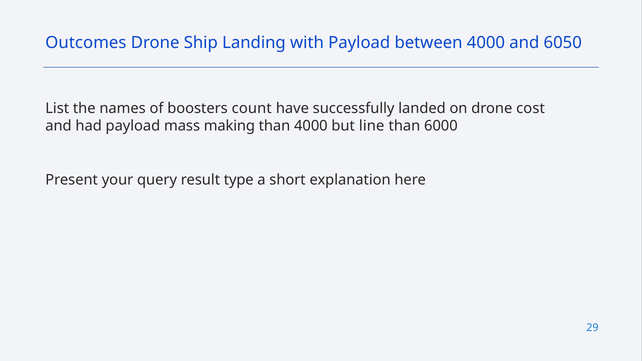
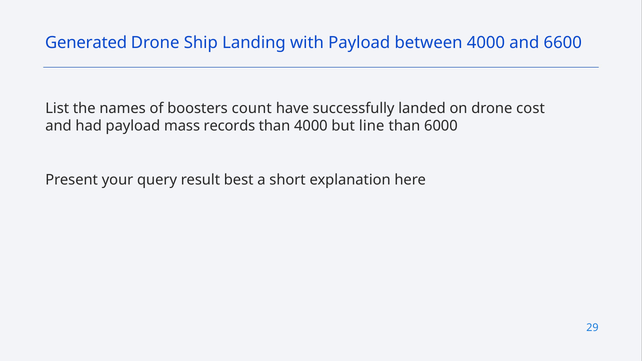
Outcomes: Outcomes -> Generated
6050: 6050 -> 6600
making: making -> records
type: type -> best
